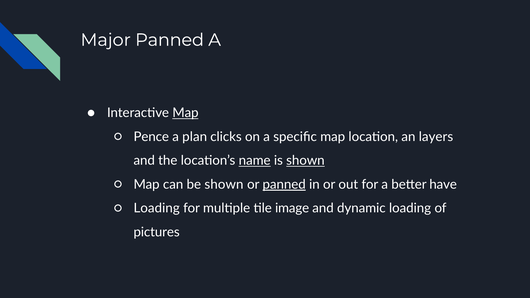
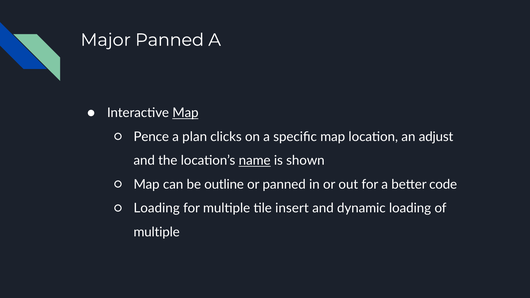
layers: layers -> adjust
shown at (305, 161) underline: present -> none
be shown: shown -> outline
panned at (284, 185) underline: present -> none
have: have -> code
image: image -> insert
pictures at (157, 232): pictures -> multiple
